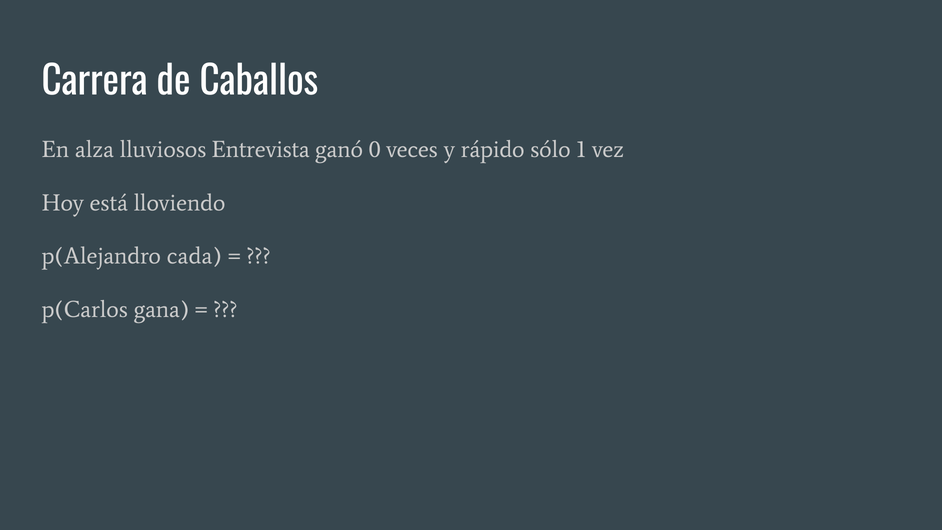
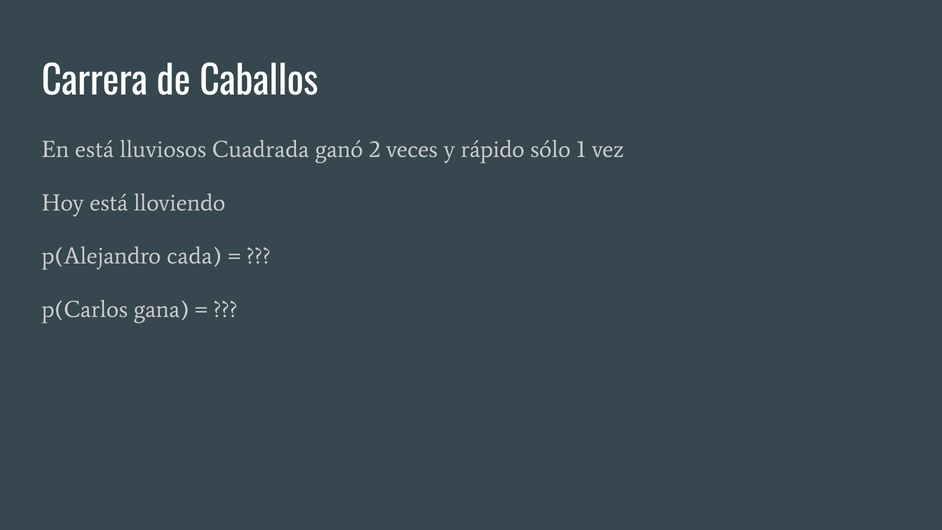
En alza: alza -> está
Entrevista: Entrevista -> Cuadrada
0: 0 -> 2
